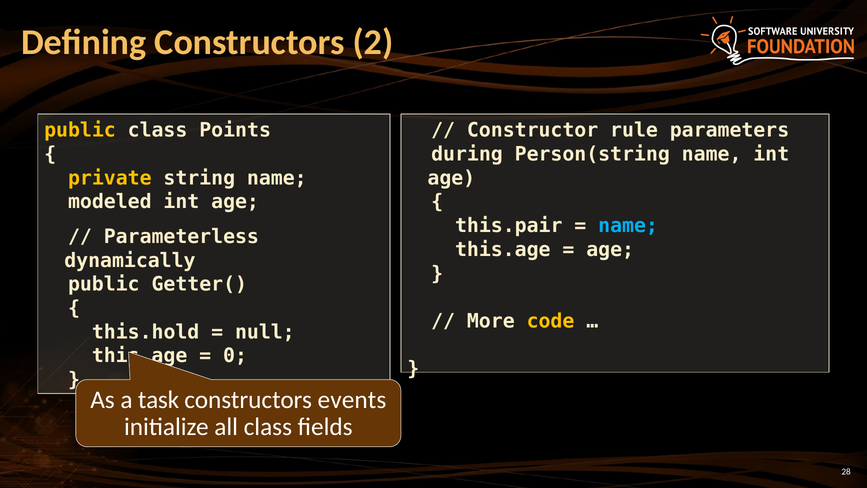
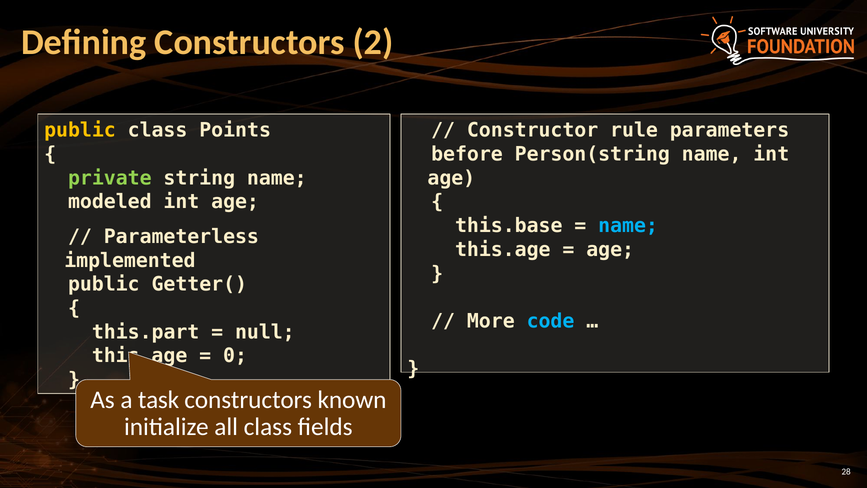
during: during -> before
private colour: yellow -> light green
this.pair: this.pair -> this.base
dynamically: dynamically -> implemented
code colour: yellow -> light blue
this.hold: this.hold -> this.part
events: events -> known
